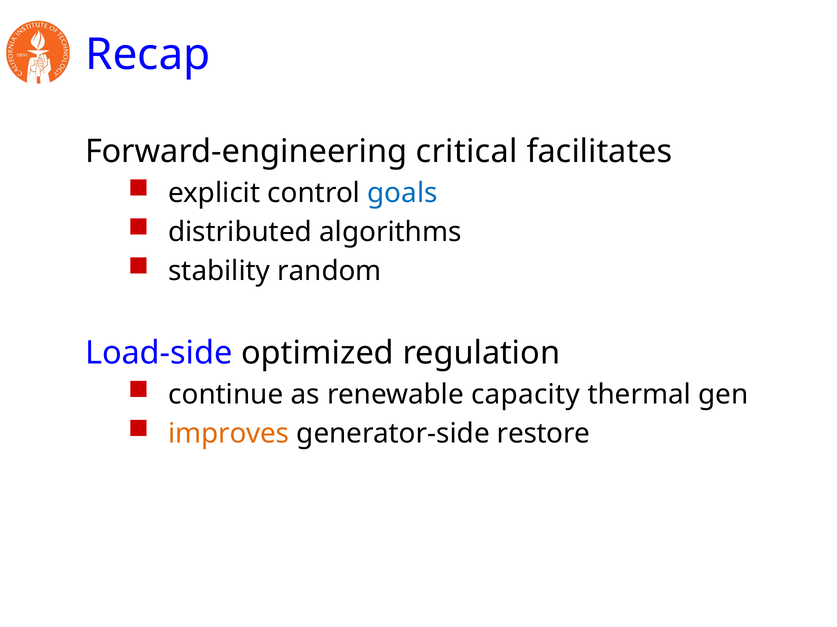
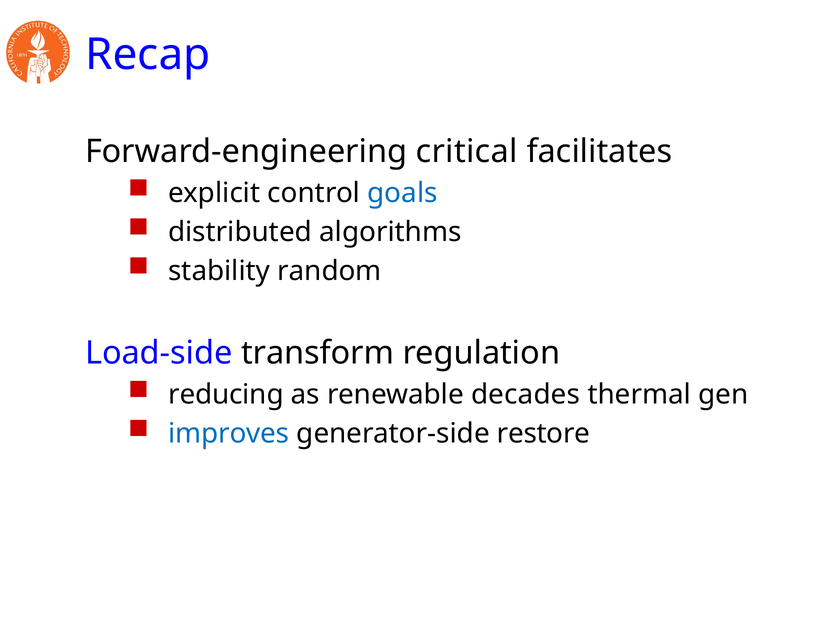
optimized: optimized -> transform
continue: continue -> reducing
capacity: capacity -> decades
improves colour: orange -> blue
